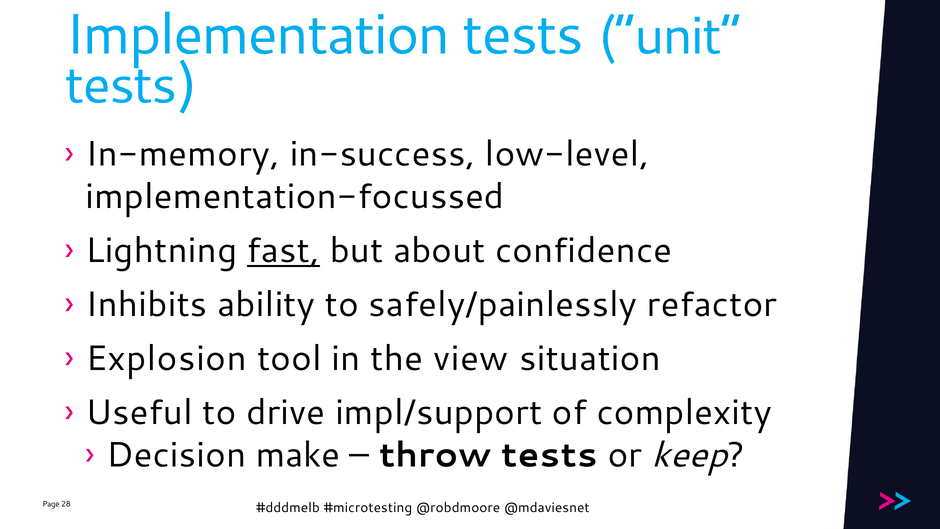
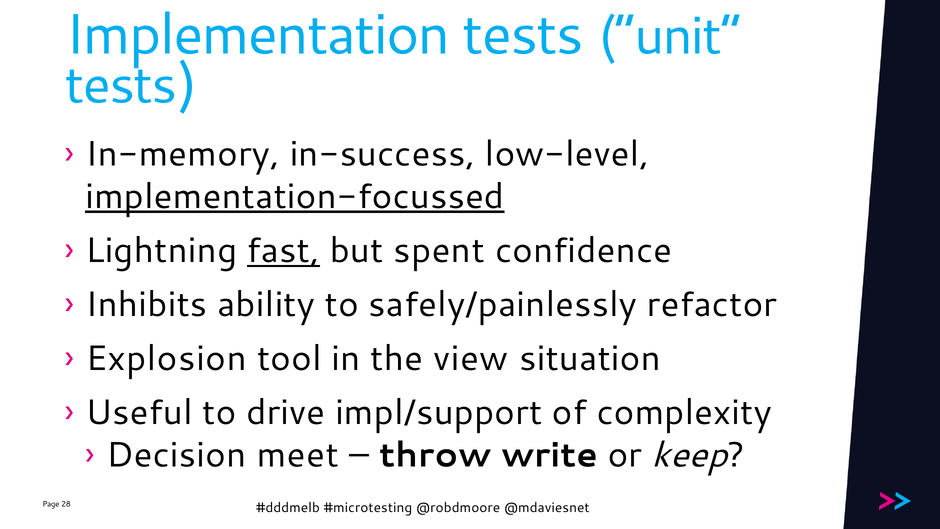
implementation-focussed underline: none -> present
about: about -> spent
make: make -> meet
throw tests: tests -> write
